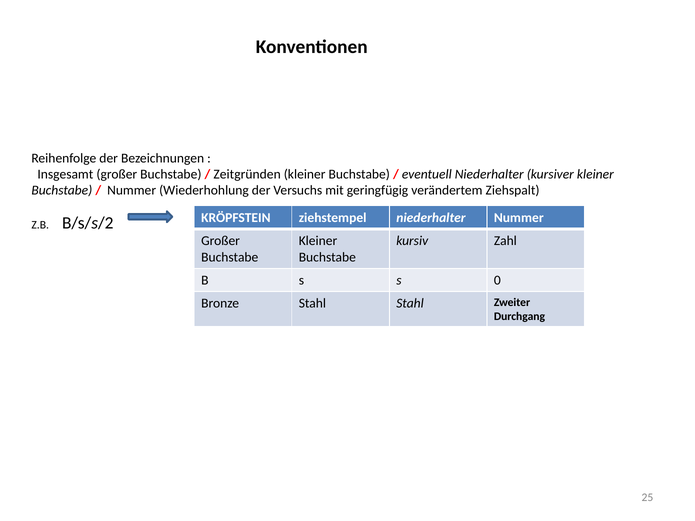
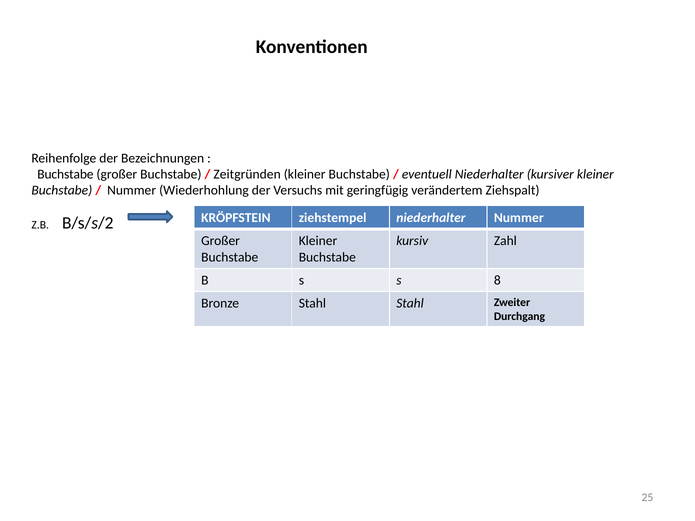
Insgesamt at (65, 174): Insgesamt -> Buchstabe
0: 0 -> 8
